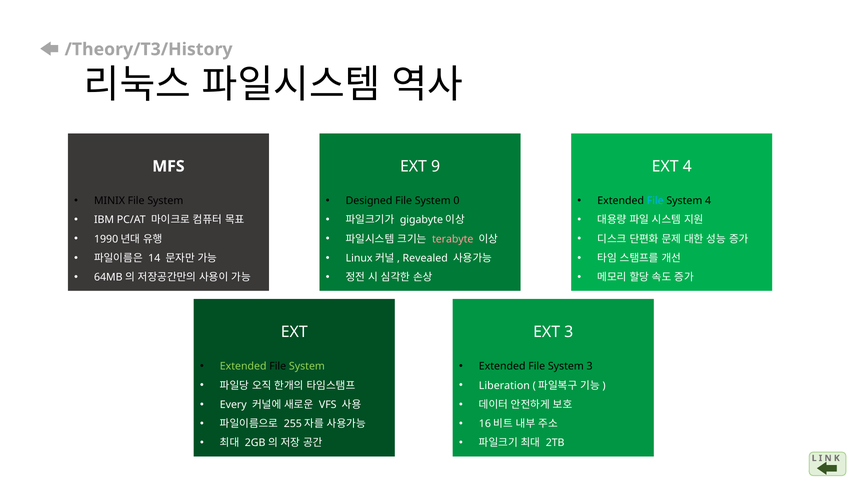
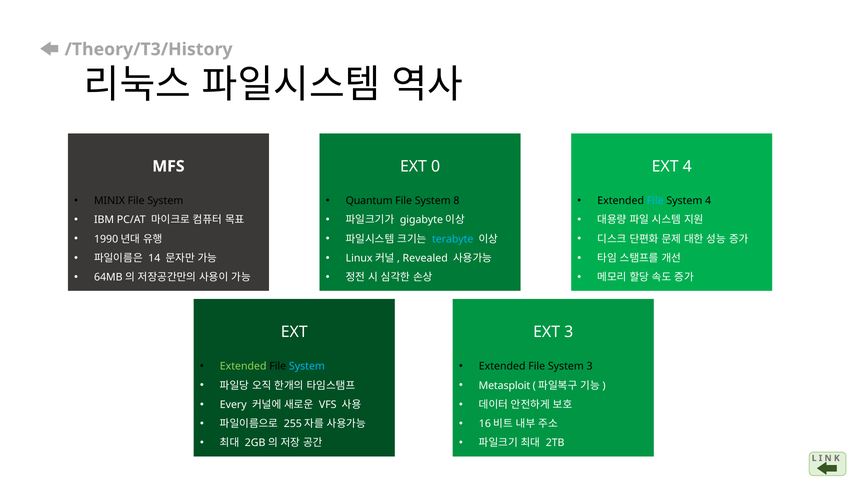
9: 9 -> 0
Designed: Designed -> Quantum
0: 0 -> 8
terabyte colour: pink -> light blue
System at (307, 366) colour: light green -> light blue
Liberation: Liberation -> Metasploit
